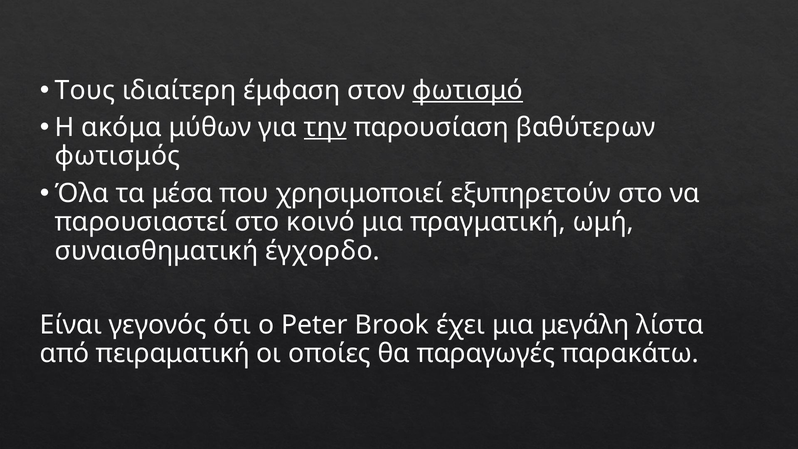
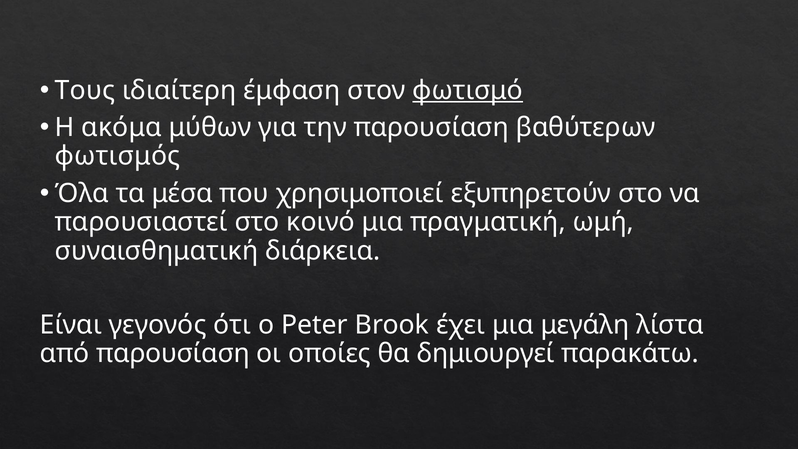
την underline: present -> none
έγχορδο: έγχορδο -> διάρκεια
από πειραματική: πειραματική -> παρουσίαση
παραγωγές: παραγωγές -> δημιουργεί
